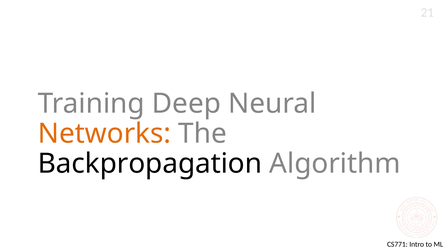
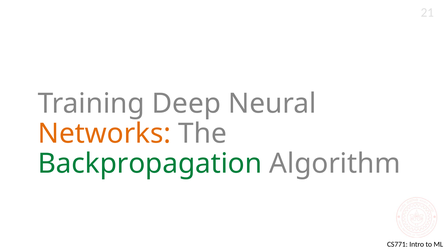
Backpropagation colour: black -> green
